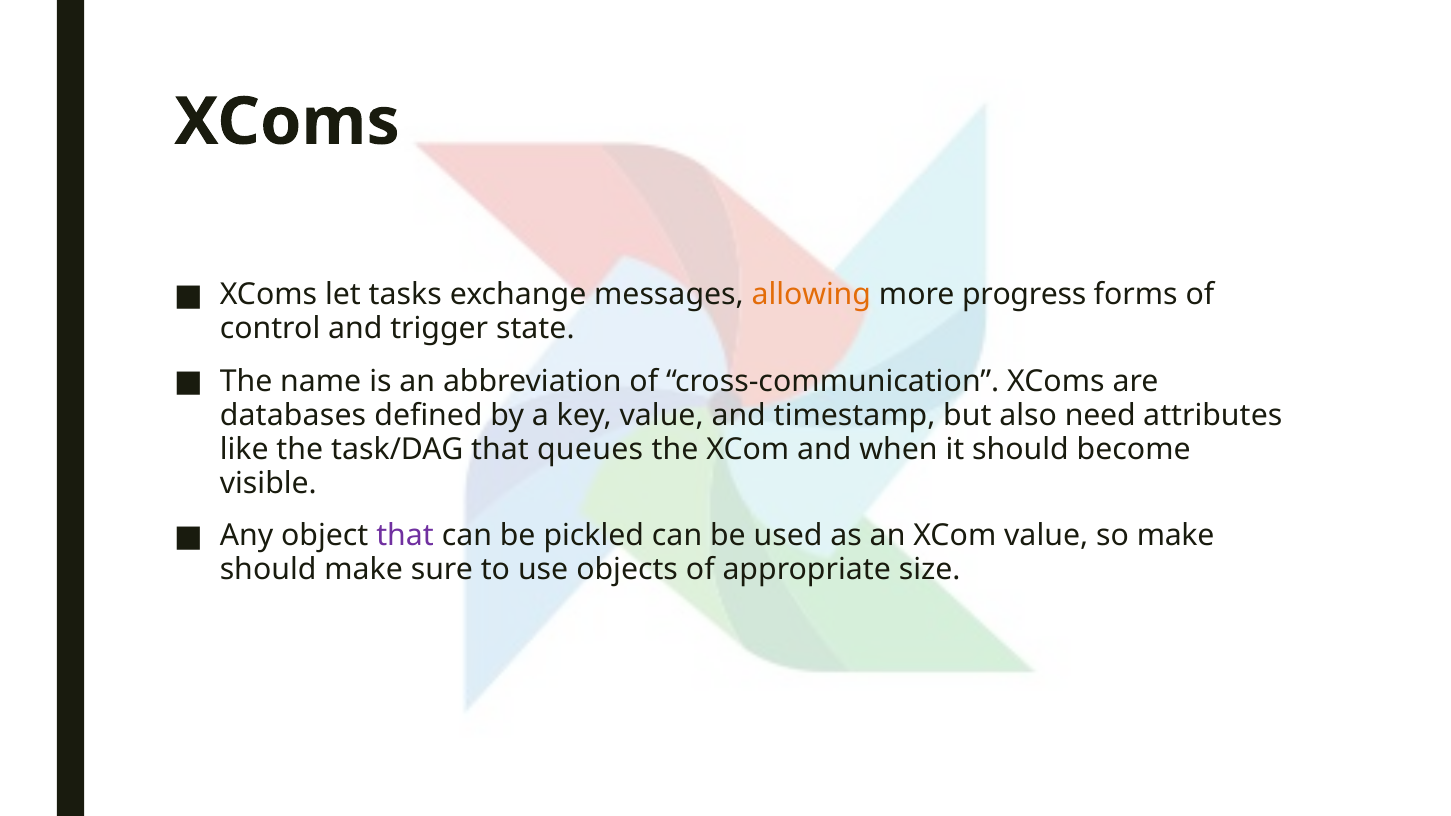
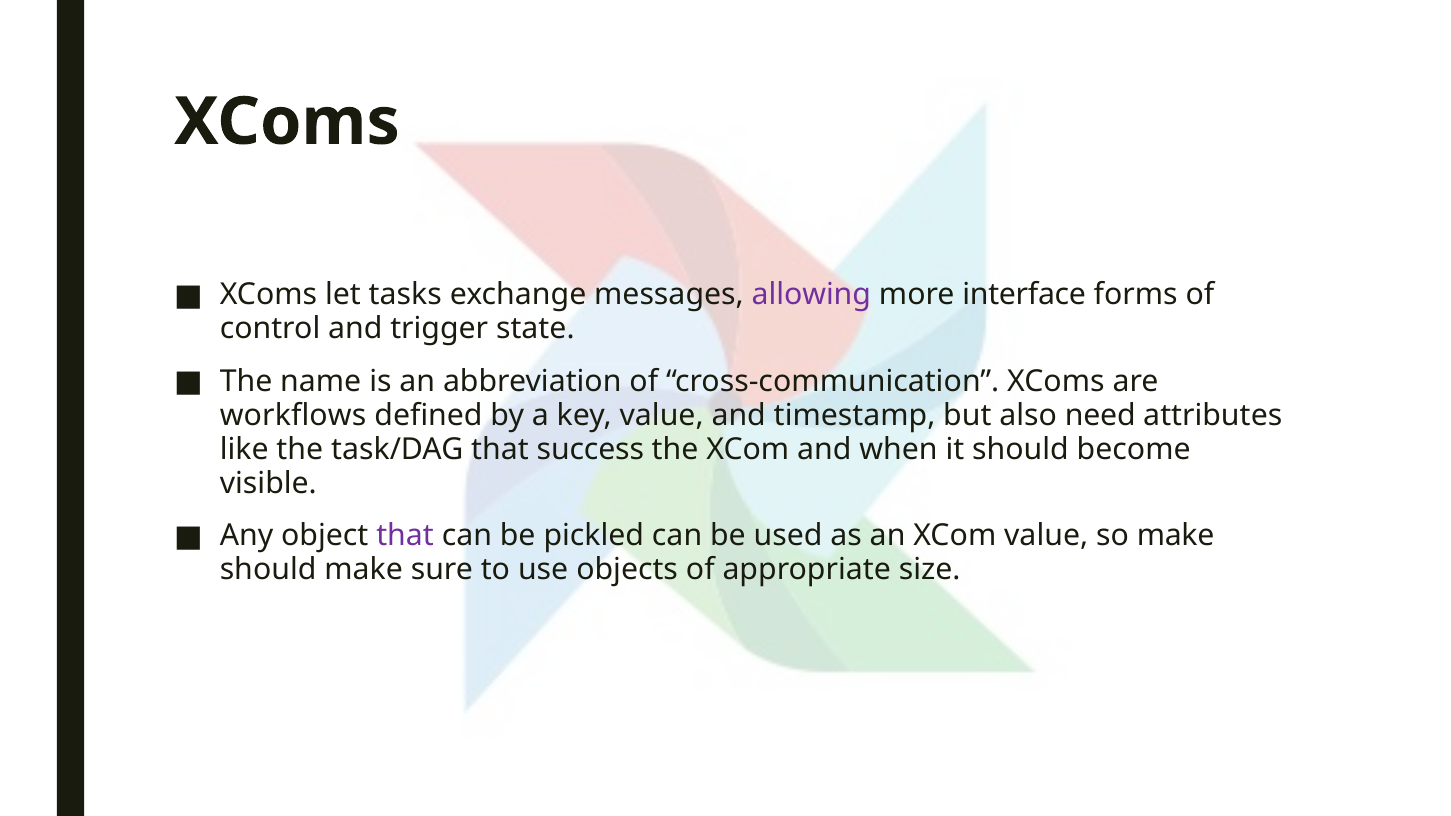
allowing colour: orange -> purple
progress: progress -> interface
databases: databases -> workflows
queues: queues -> success
